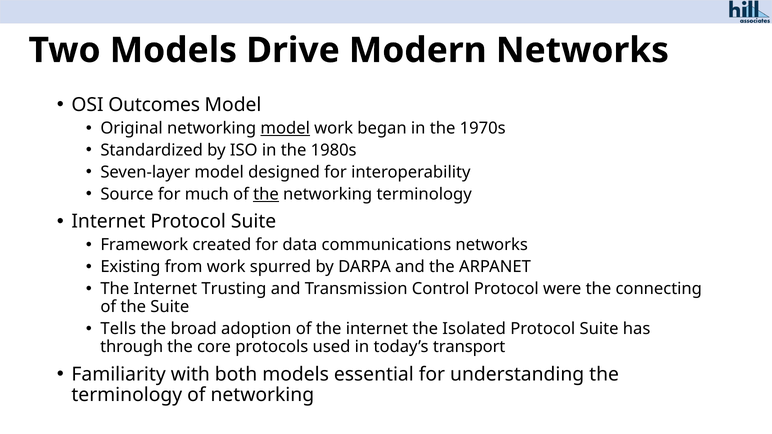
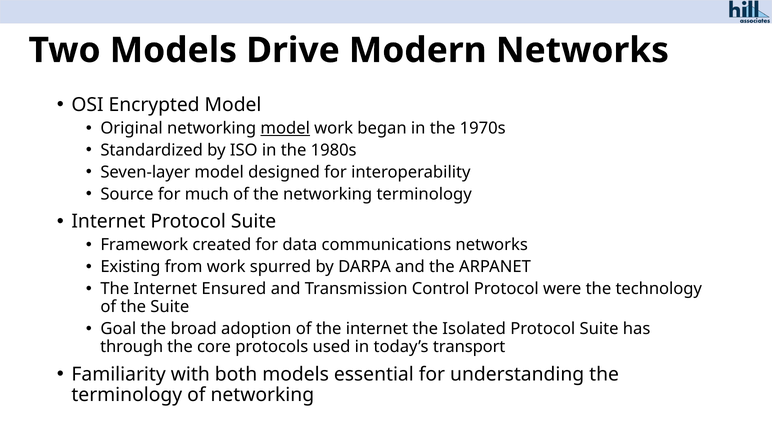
Outcomes: Outcomes -> Encrypted
the at (266, 194) underline: present -> none
Trusting: Trusting -> Ensured
connecting: connecting -> technology
Tells: Tells -> Goal
